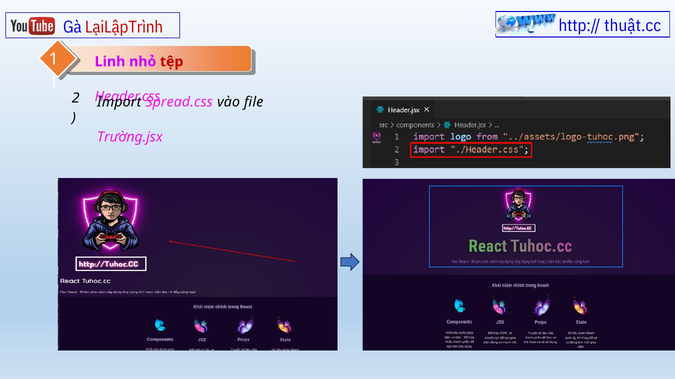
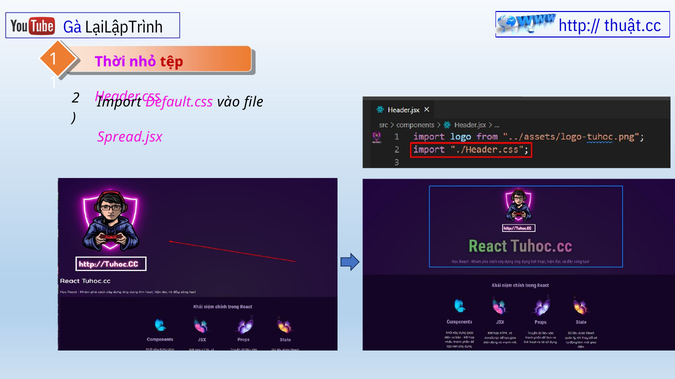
LạiLậpTrình colour: red -> black
Linh: Linh -> Thời
Spread.css: Spread.css -> Default.css
Trường.jsx: Trường.jsx -> Spread.jsx
